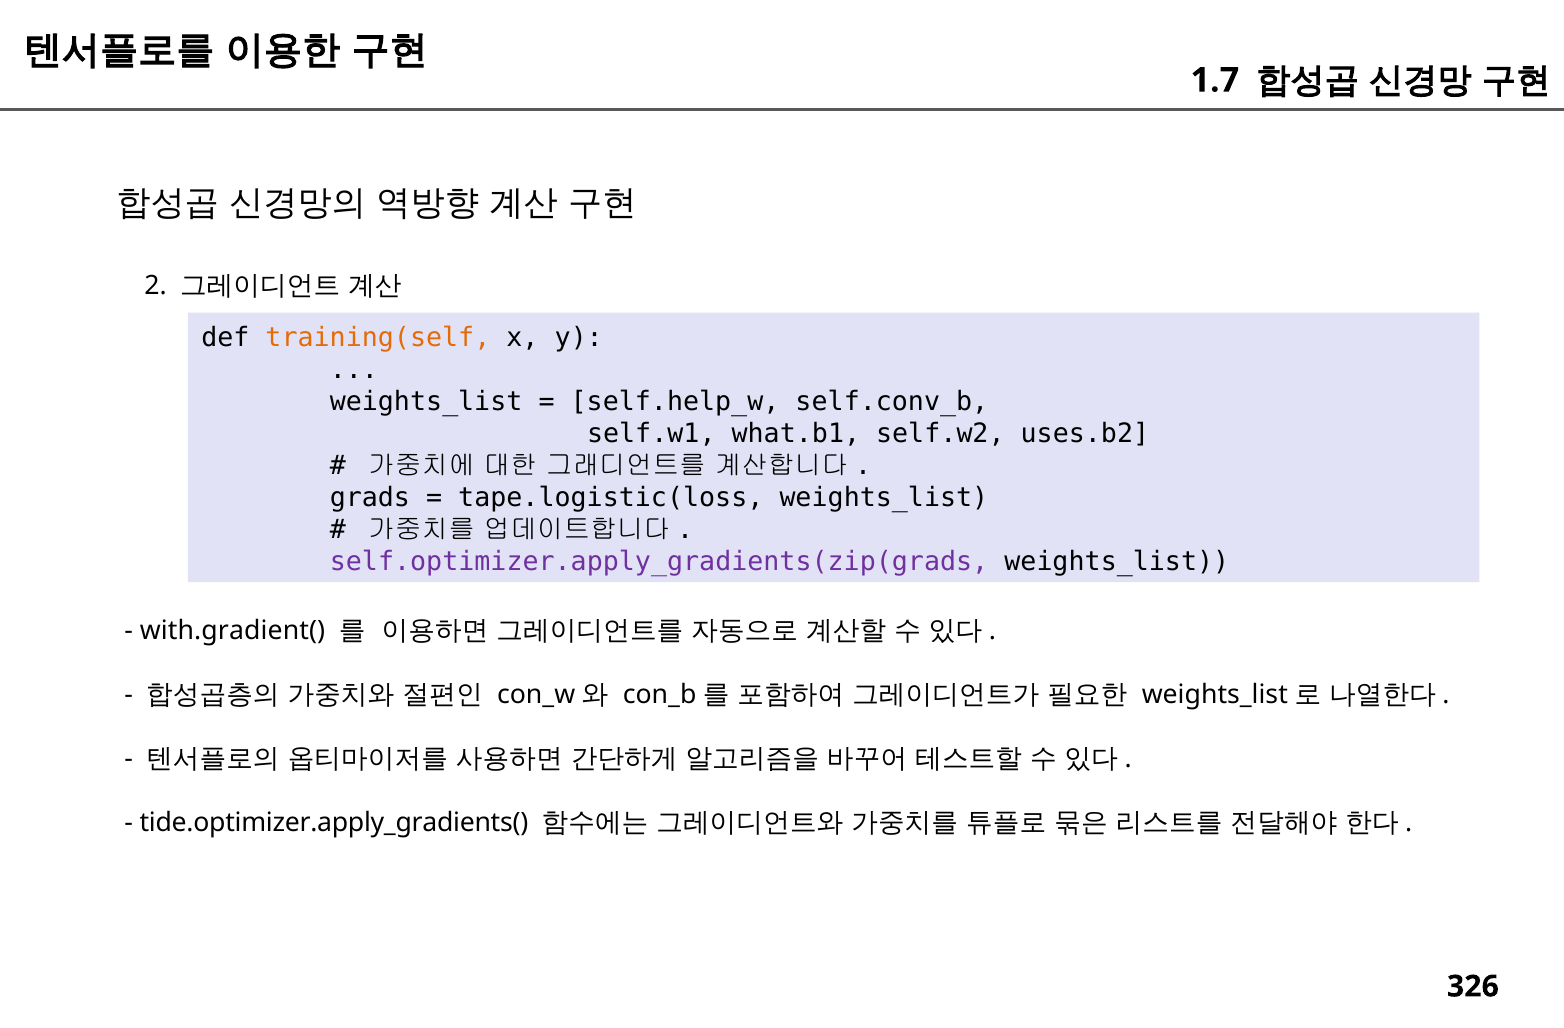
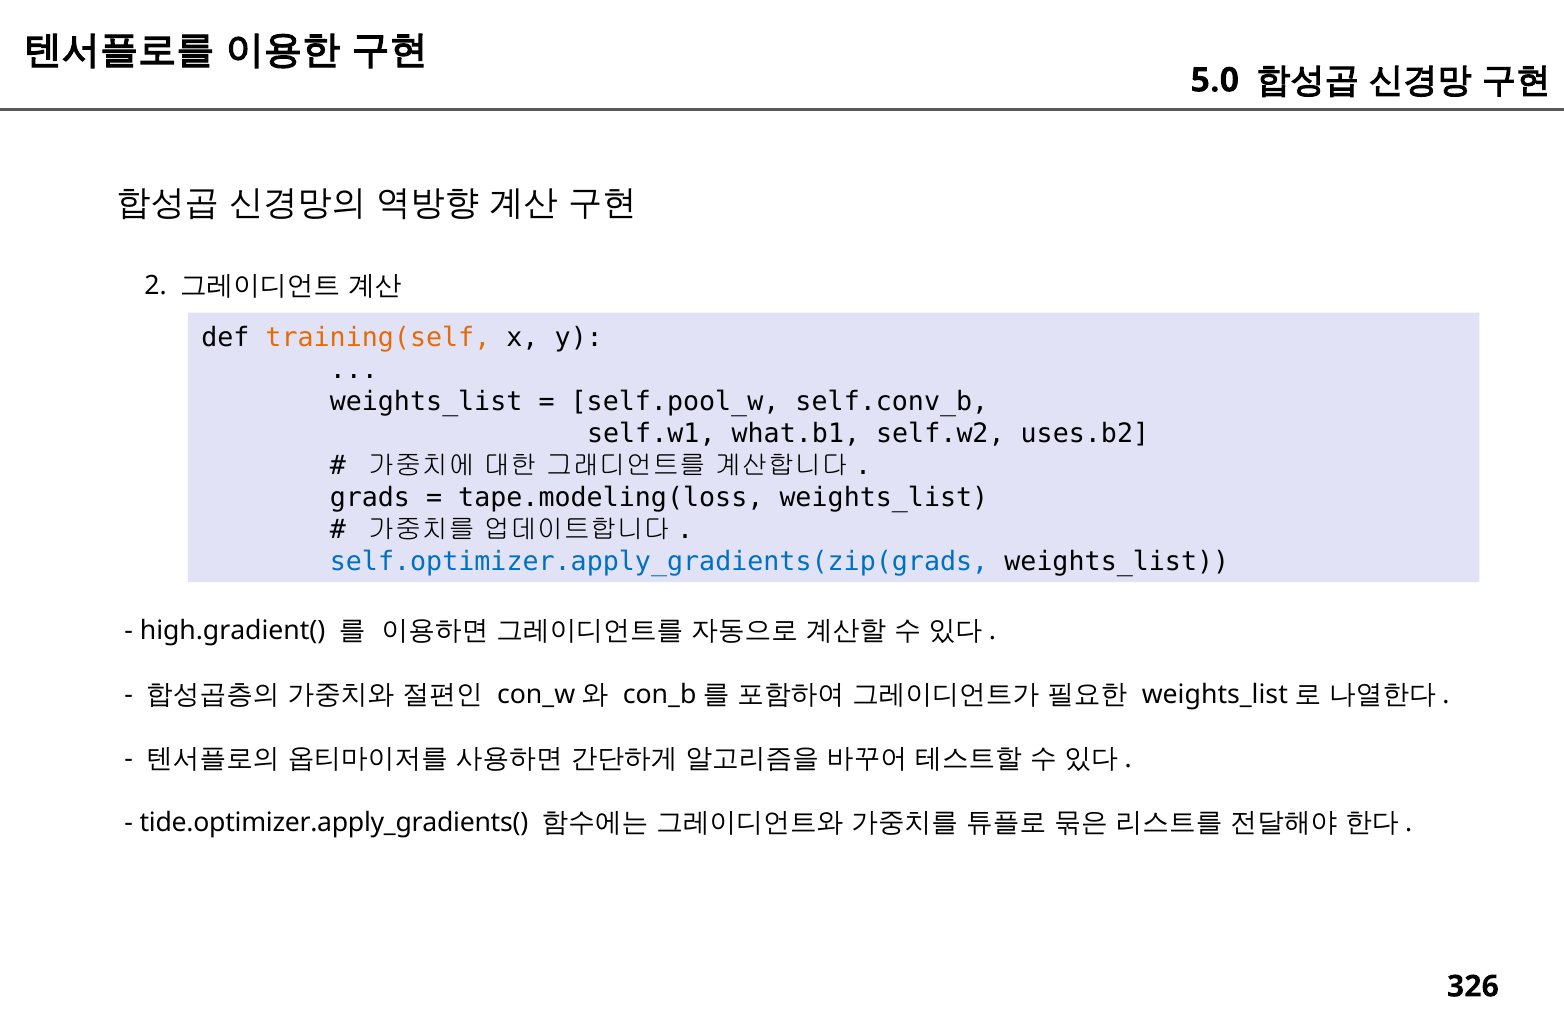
1.7: 1.7 -> 5.0
self.help_w: self.help_w -> self.pool_w
tape.logistic(loss: tape.logistic(loss -> tape.modeling(loss
self.optimizer.apply_gradients(zip(grads colour: purple -> blue
with.gradient(: with.gradient( -> high.gradient(
